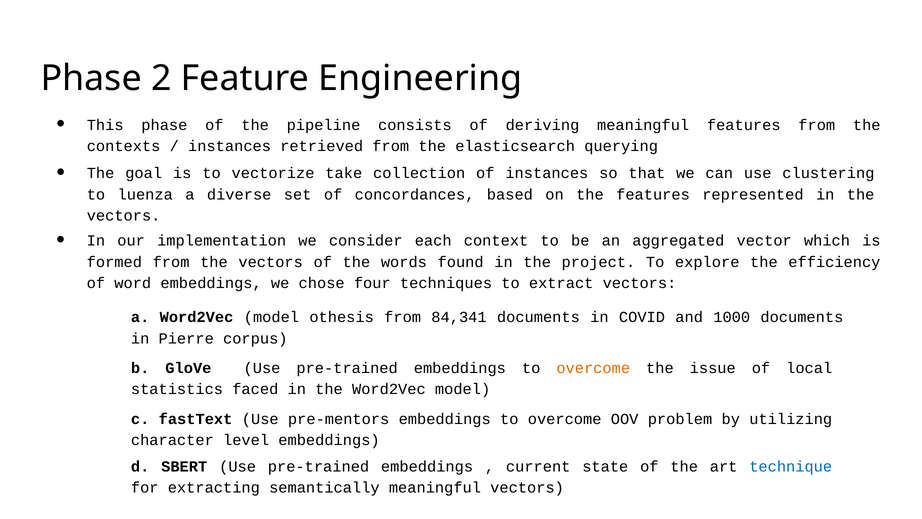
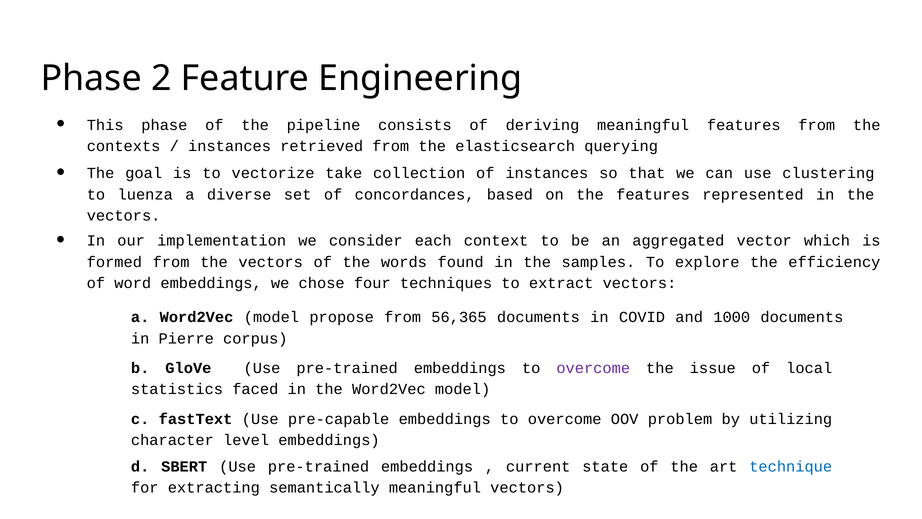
project: project -> samples
othesis: othesis -> propose
84,341: 84,341 -> 56,365
overcome at (593, 368) colour: orange -> purple
pre-mentors: pre-mentors -> pre-capable
